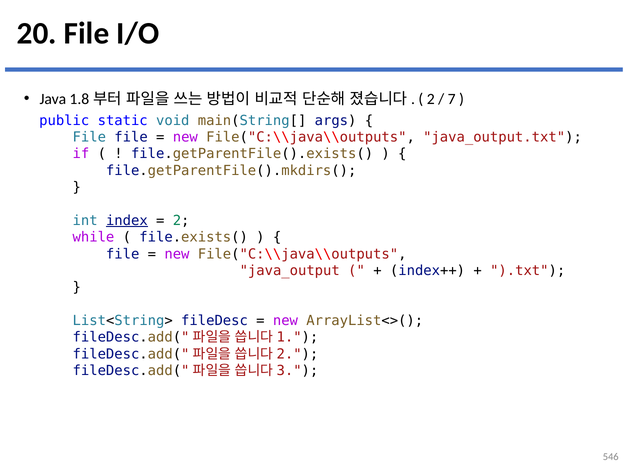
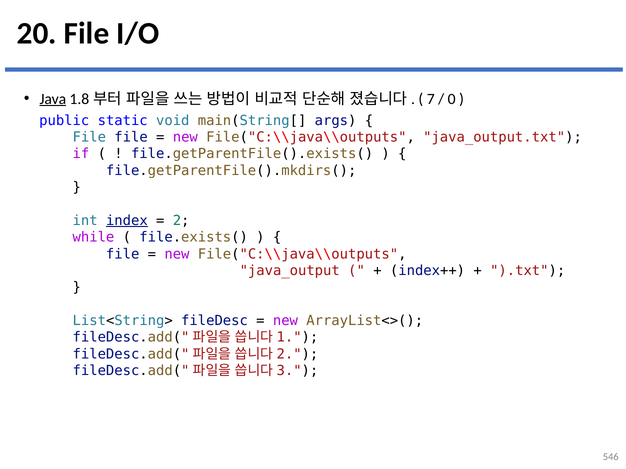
Java underline: none -> present
2 at (431, 99): 2 -> 7
7: 7 -> 0
